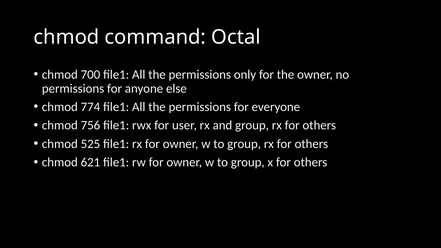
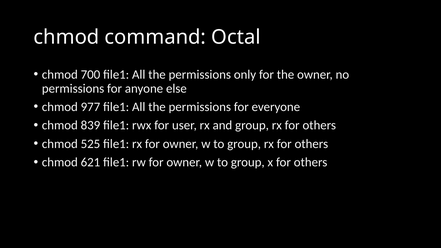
774: 774 -> 977
756: 756 -> 839
